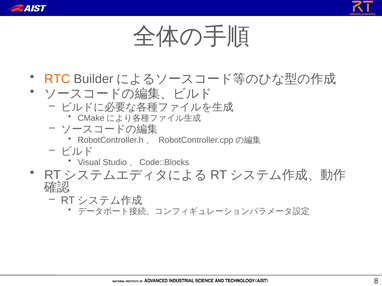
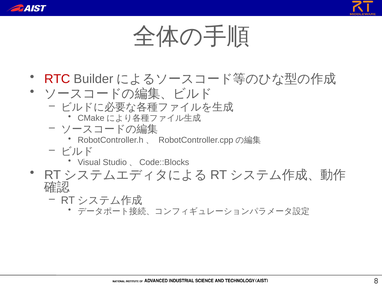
RTC colour: orange -> red
